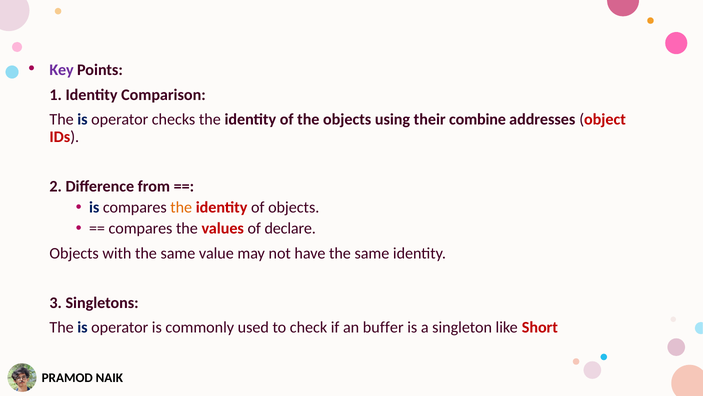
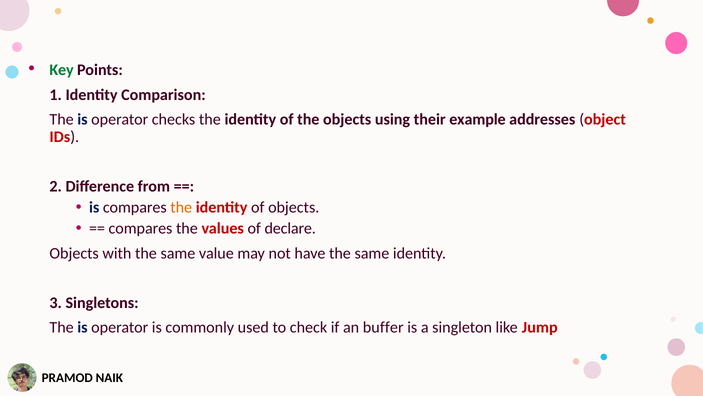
Key colour: purple -> green
combine: combine -> example
Short: Short -> Jump
